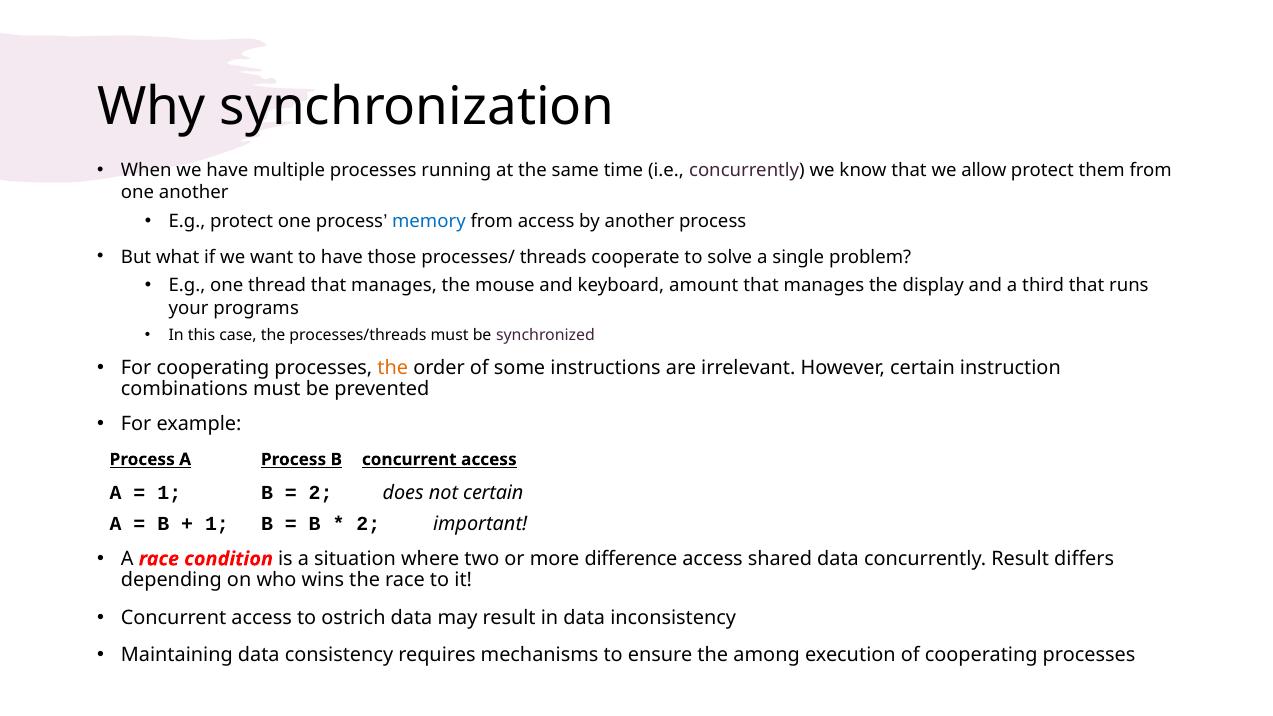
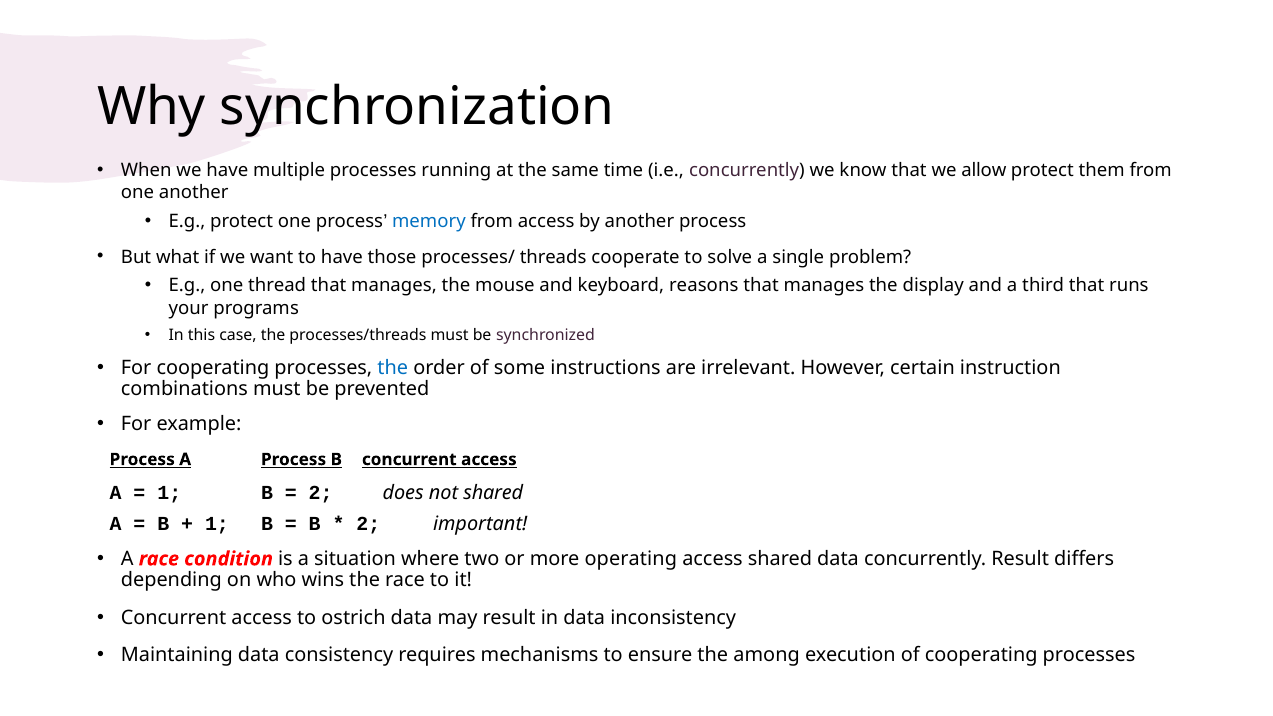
amount: amount -> reasons
the at (393, 368) colour: orange -> blue
not certain: certain -> shared
difference: difference -> operating
